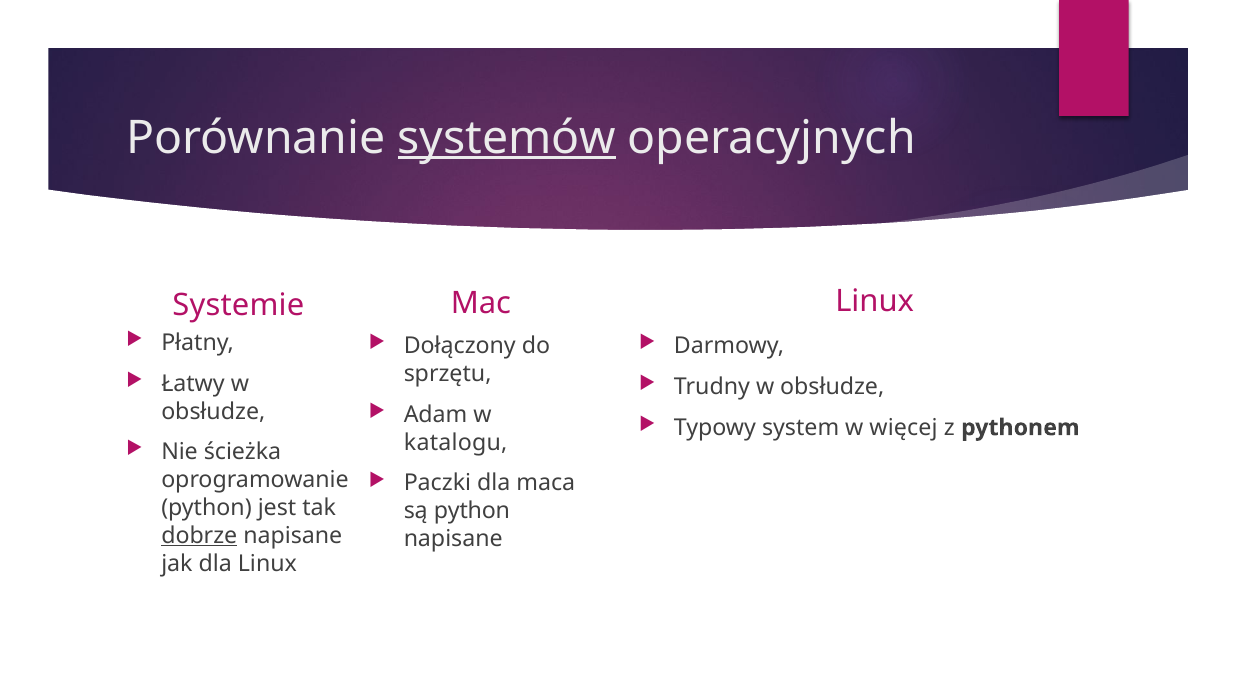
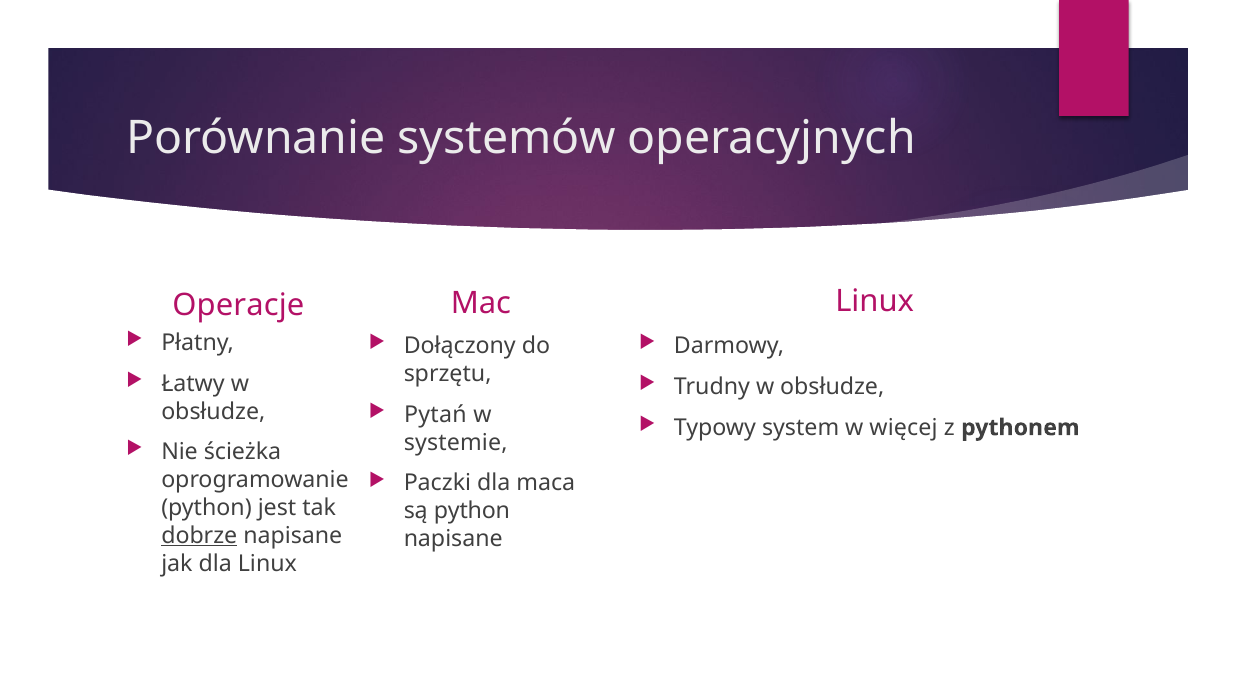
systemów underline: present -> none
Systemie: Systemie -> Operacje
Adam: Adam -> Pytań
katalogu: katalogu -> systemie
